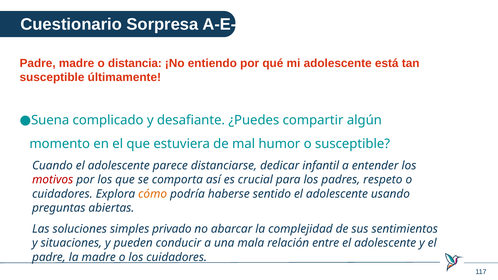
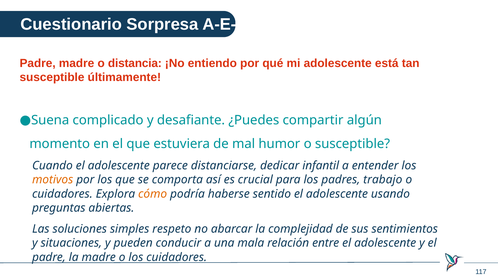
motivos colour: red -> orange
respeto: respeto -> trabajo
privado: privado -> respeto
